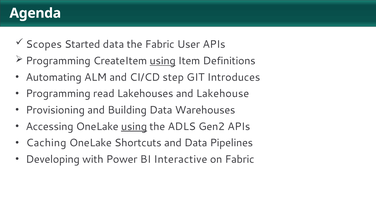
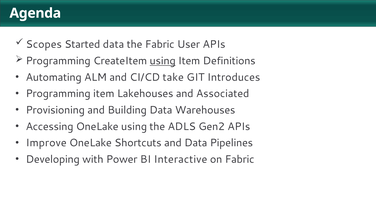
step: step -> take
Programming read: read -> item
Lakehouse: Lakehouse -> Associated
using at (134, 126) underline: present -> none
Caching: Caching -> Improve
